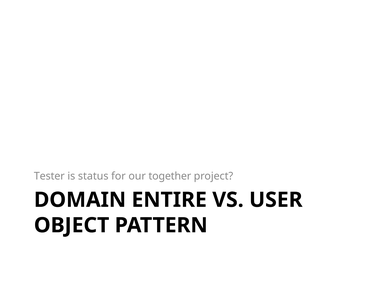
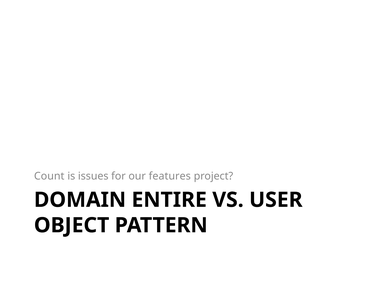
Tester: Tester -> Count
status: status -> issues
together: together -> features
